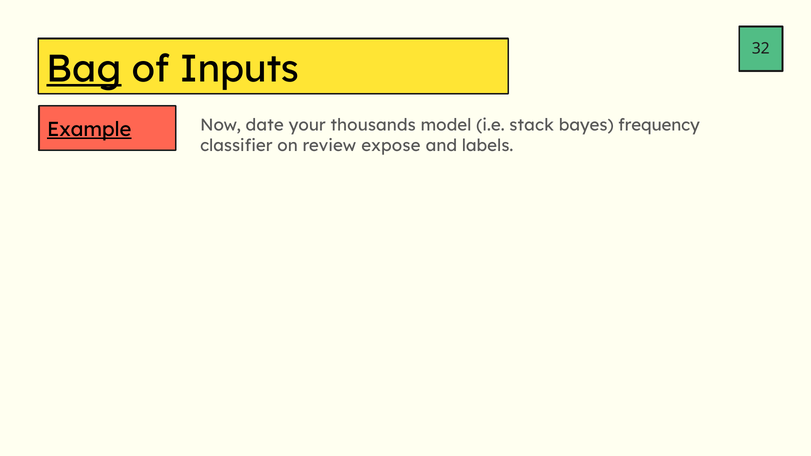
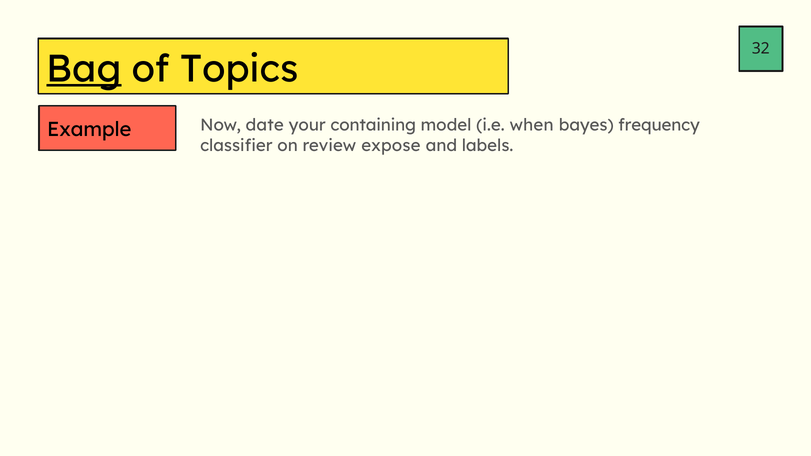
Inputs: Inputs -> Topics
thousands: thousands -> containing
stack: stack -> when
Example underline: present -> none
